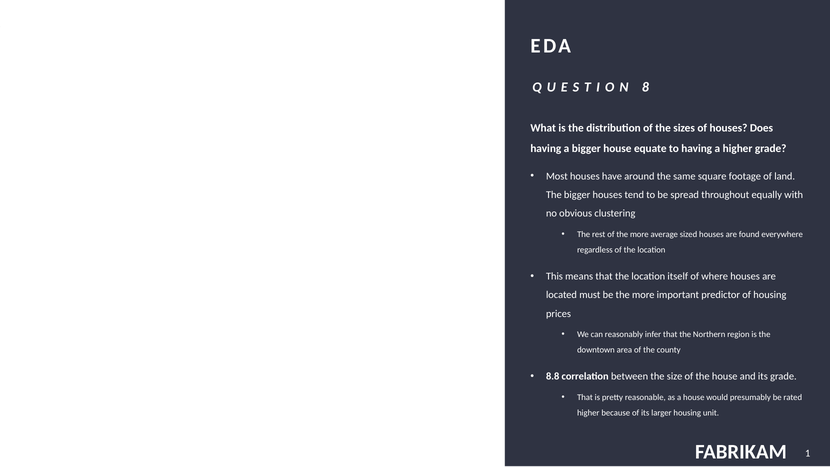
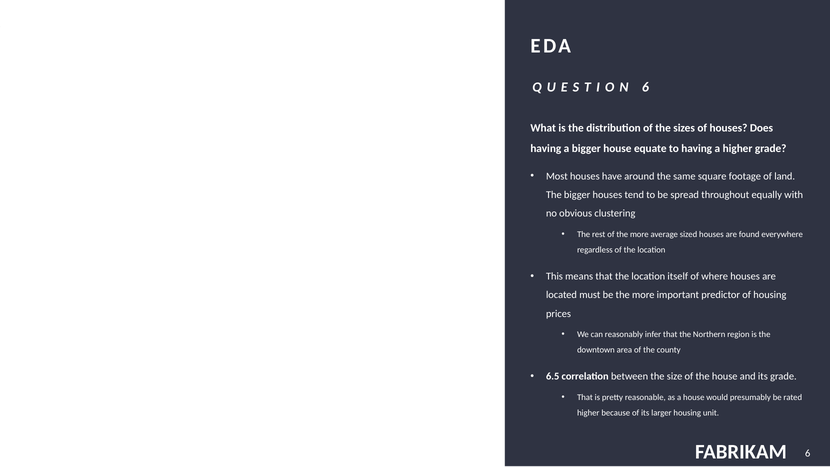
8 at (645, 87): 8 -> 6
8.8: 8.8 -> 6.5
1 at (808, 453): 1 -> 6
